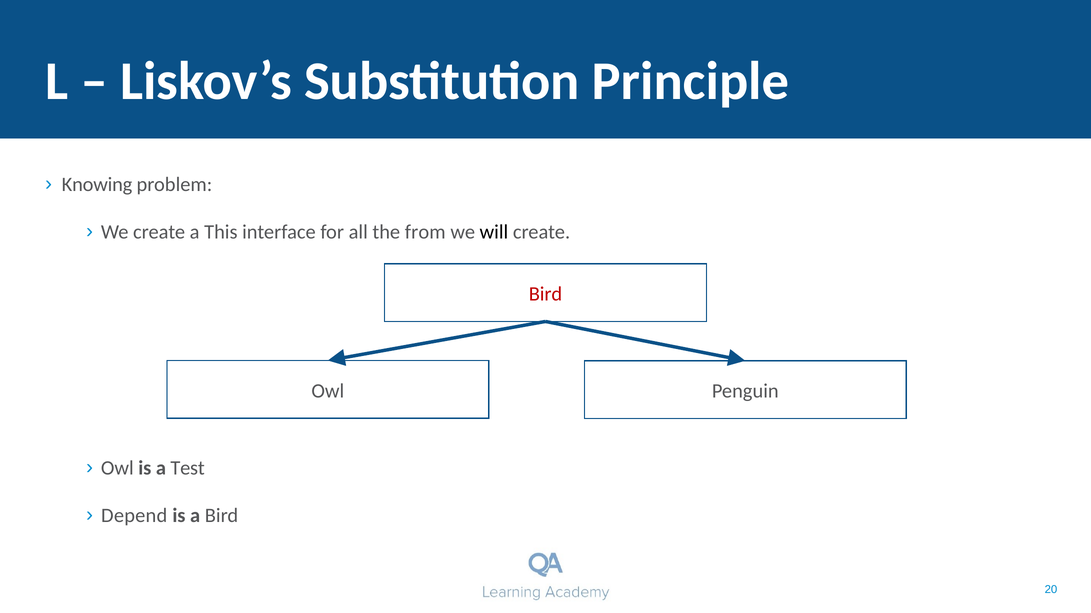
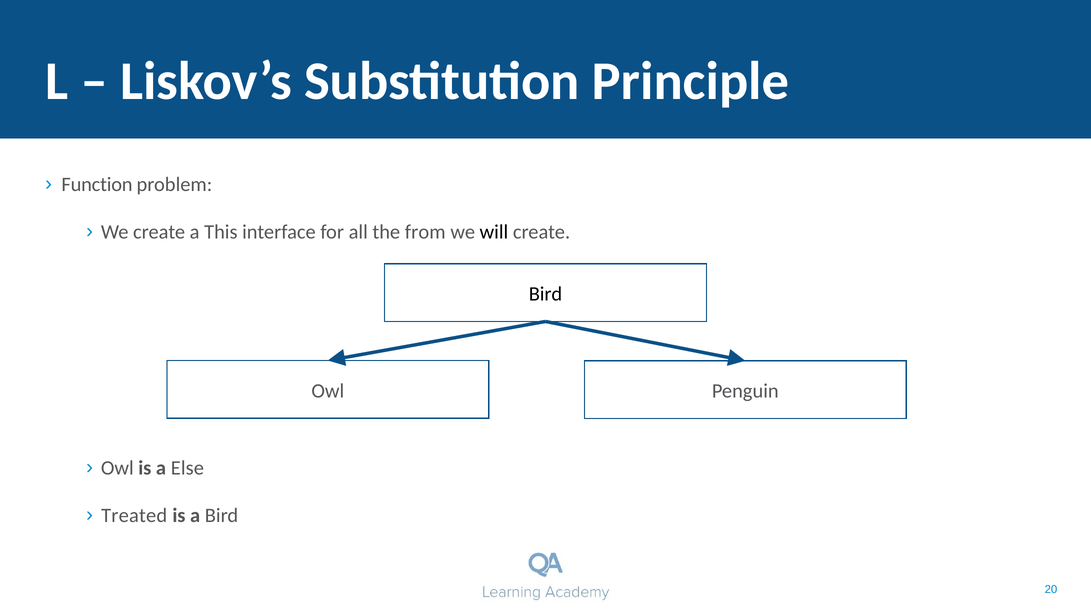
Knowing: Knowing -> Function
Bird at (545, 294) colour: red -> black
Test: Test -> Else
Depend: Depend -> Treated
